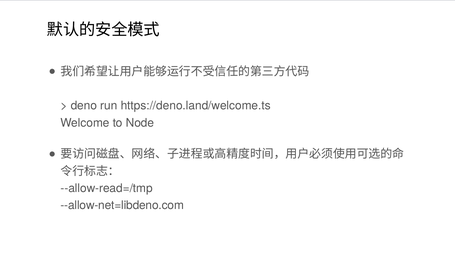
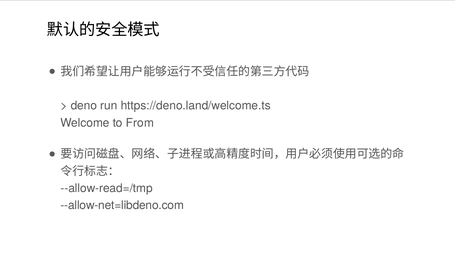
Node: Node -> From
